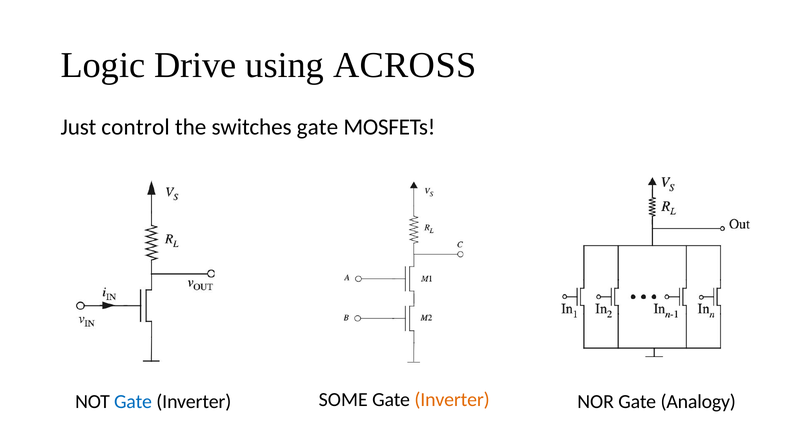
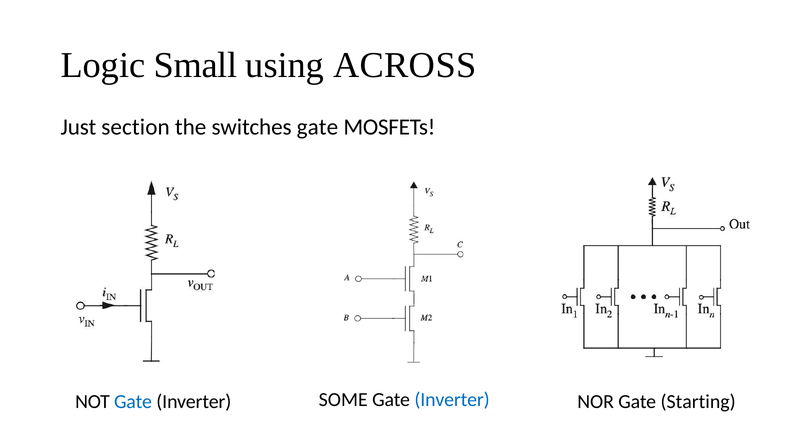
Drive: Drive -> Small
control: control -> section
Inverter at (452, 400) colour: orange -> blue
Analogy: Analogy -> Starting
